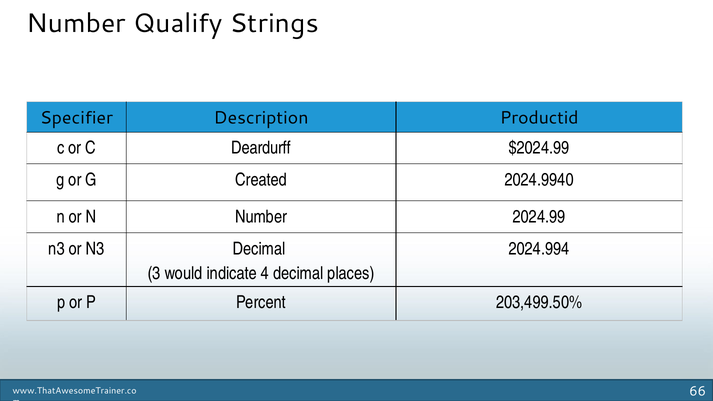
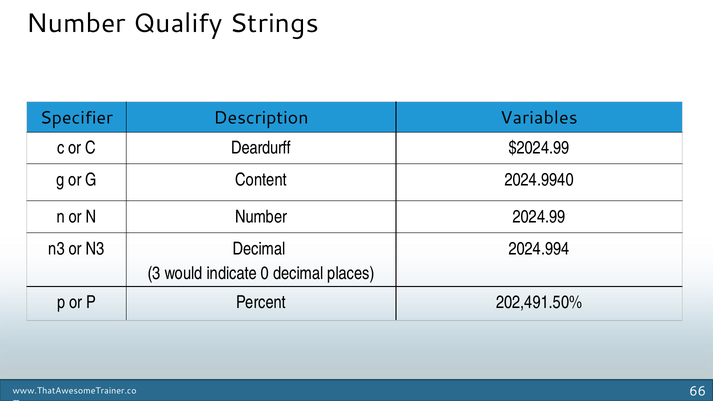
Productid: Productid -> Variables
Created: Created -> Content
4: 4 -> 0
203,499.50%: 203,499.50% -> 202,491.50%
